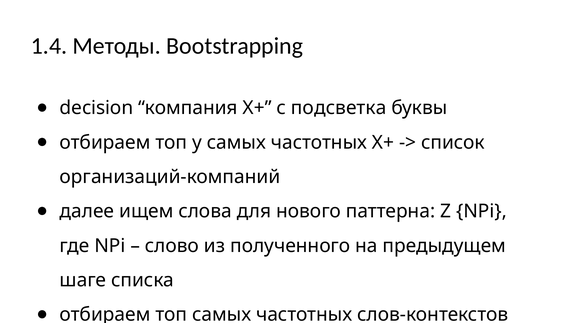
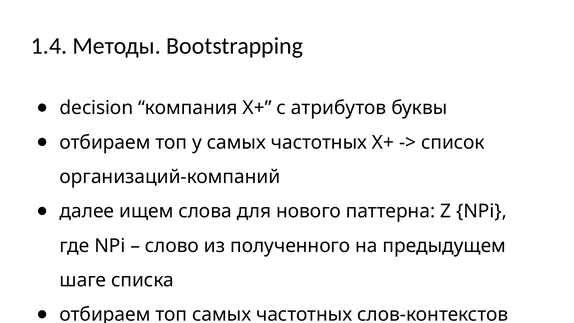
подсветка: подсветка -> атрибутов
